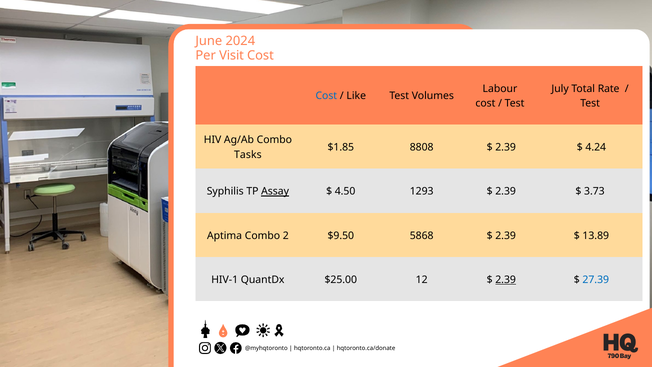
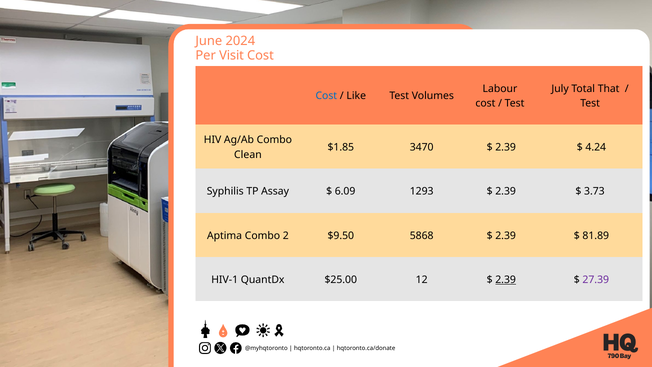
Rate: Rate -> That
8808: 8808 -> 3470
Tasks: Tasks -> Clean
Assay underline: present -> none
4.50: 4.50 -> 6.09
13.89: 13.89 -> 81.89
27.39 colour: blue -> purple
